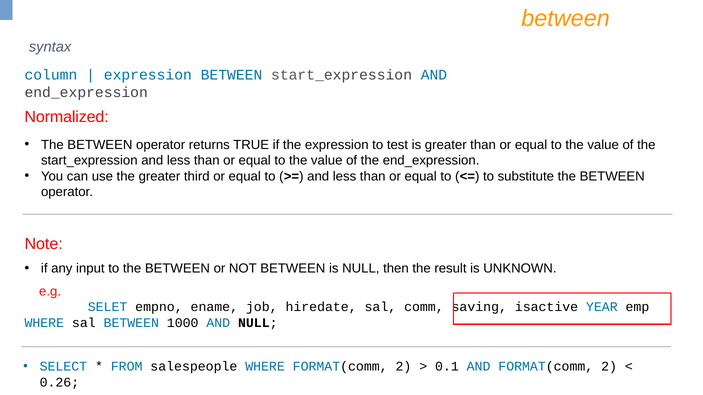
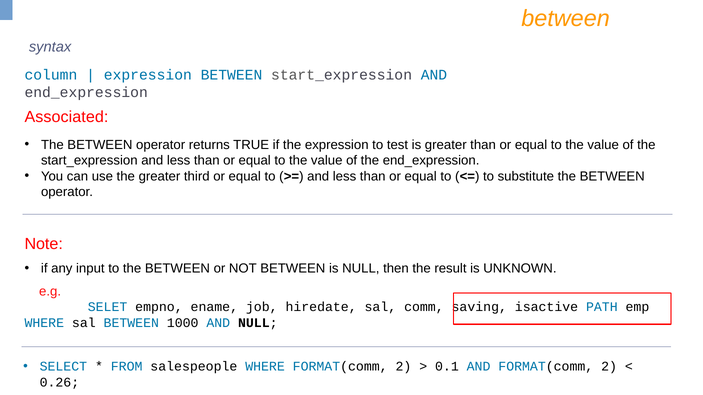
Normalized: Normalized -> Associated
YEAR: YEAR -> PATH
